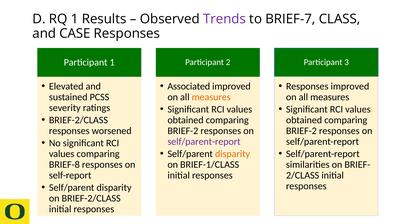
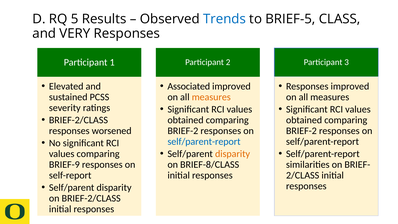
RQ 1: 1 -> 5
Trends colour: purple -> blue
BRIEF-7: BRIEF-7 -> BRIEF-5
CASE: CASE -> VERY
self/parent-report at (204, 142) colour: purple -> blue
BRIEF-8: BRIEF-8 -> BRIEF-9
BRIEF-1/CLASS: BRIEF-1/CLASS -> BRIEF-8/CLASS
